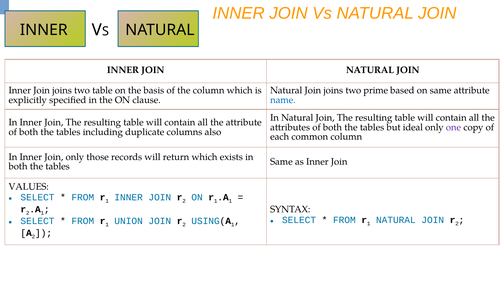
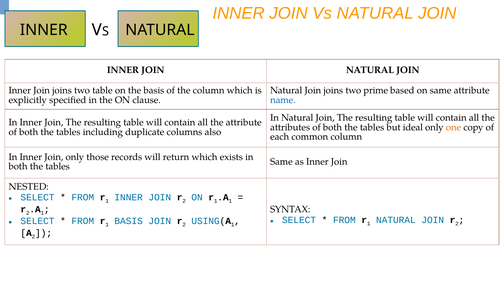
one colour: purple -> orange
VALUES: VALUES -> NESTED
UNION at (129, 221): UNION -> BASIS
